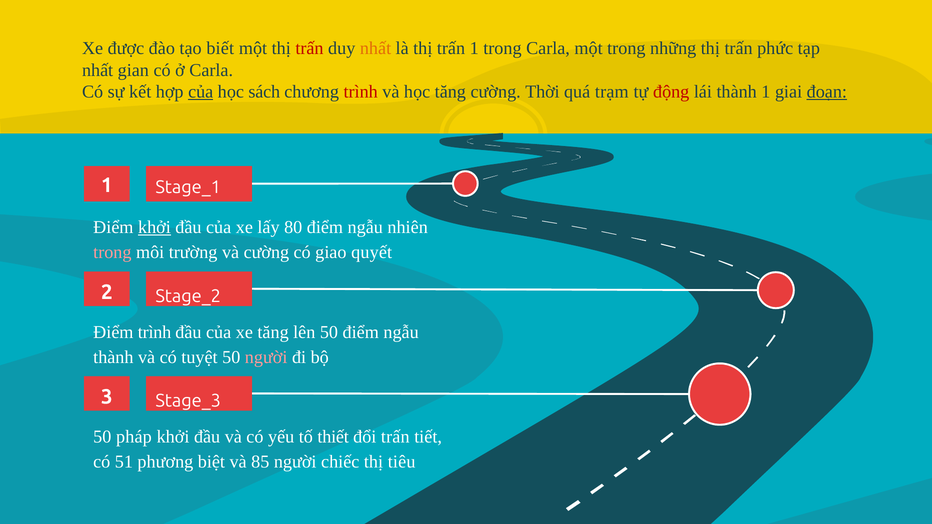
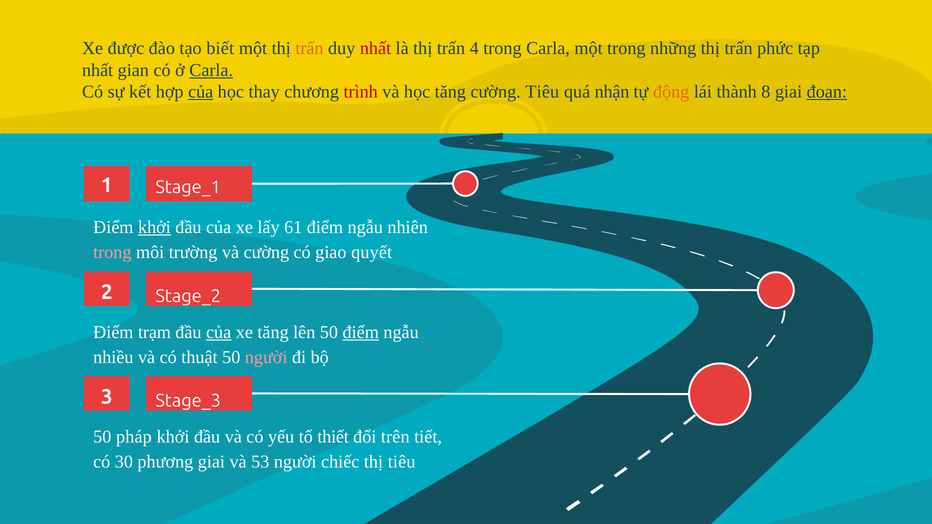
trấn at (309, 48) colour: red -> orange
nhất at (376, 48) colour: orange -> red
trấn 1: 1 -> 4
Carla at (211, 70) underline: none -> present
sách: sách -> thay
cường Thời: Thời -> Tiêu
trạm: trạm -> nhận
động colour: red -> orange
thành 1: 1 -> 8
80: 80 -> 61
Điểm trình: trình -> trạm
của at (219, 332) underline: none -> present
điểm at (361, 332) underline: none -> present
thành at (113, 357): thành -> nhiều
tuyệt: tuyệt -> thuật
đổi trấn: trấn -> trên
51: 51 -> 30
phương biệt: biệt -> giai
85: 85 -> 53
